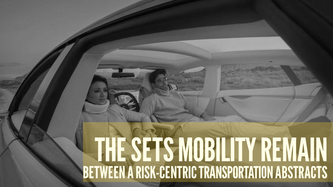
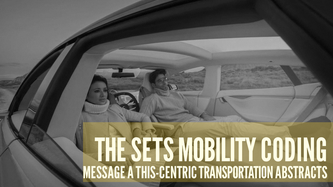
REMAIN: REMAIN -> CODING
BETWEEN: BETWEEN -> MESSAGE
RISK-CENTRIC: RISK-CENTRIC -> THIS-CENTRIC
